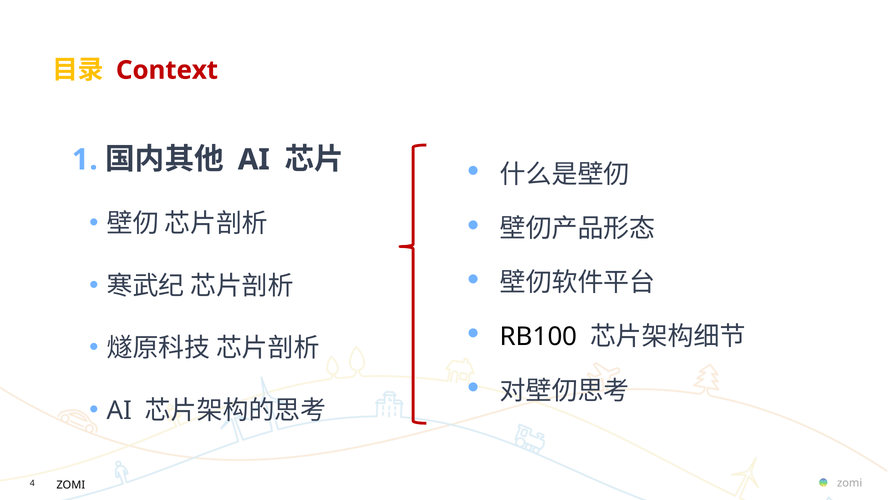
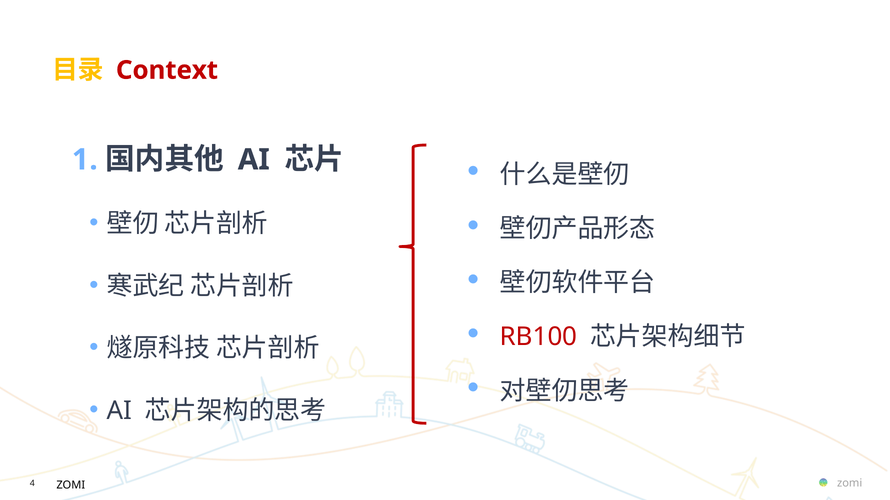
RB100 colour: black -> red
